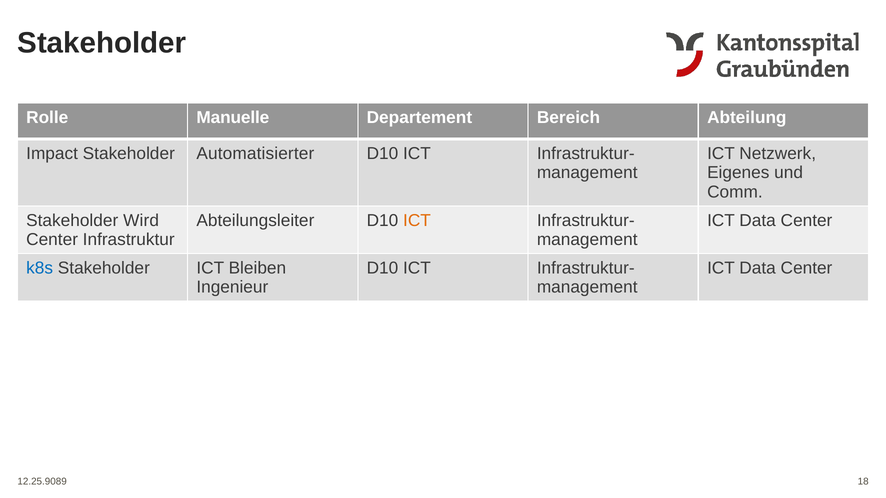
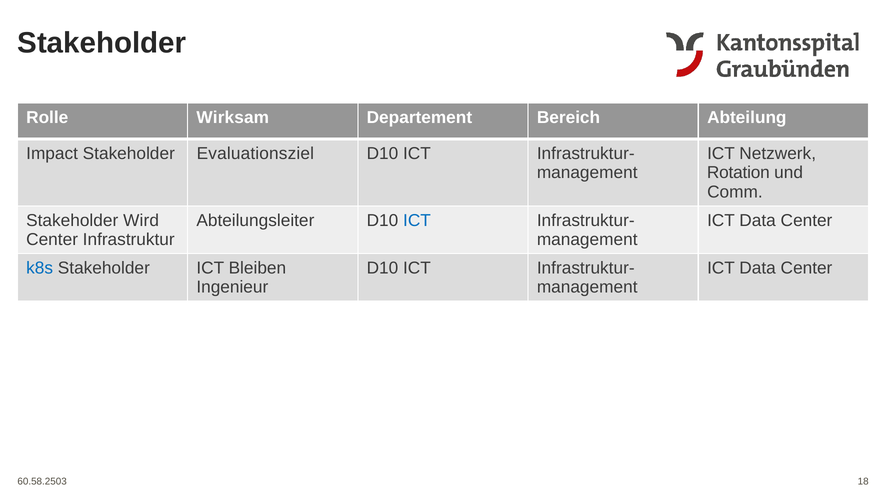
Manuelle: Manuelle -> Wirksam
Automatisierter: Automatisierter -> Evaluationsziel
Eigenes: Eigenes -> Rotation
ICT at (417, 221) colour: orange -> blue
12.25.9089: 12.25.9089 -> 60.58.2503
